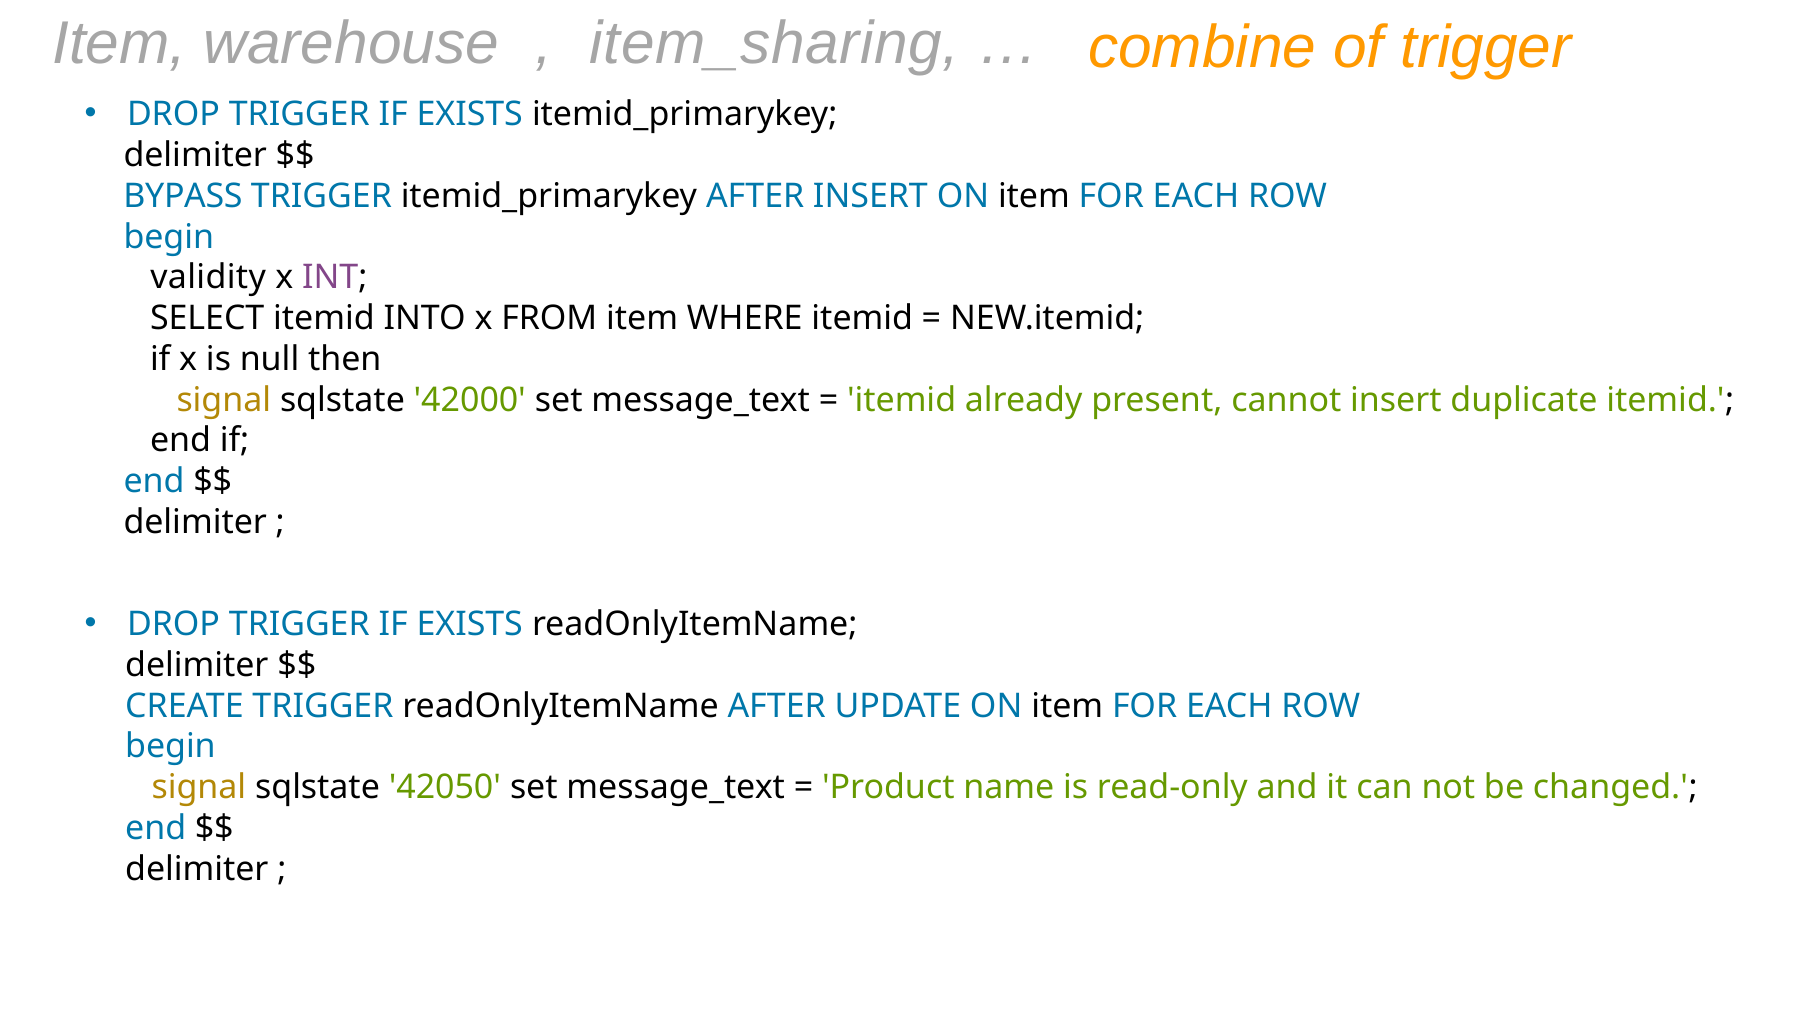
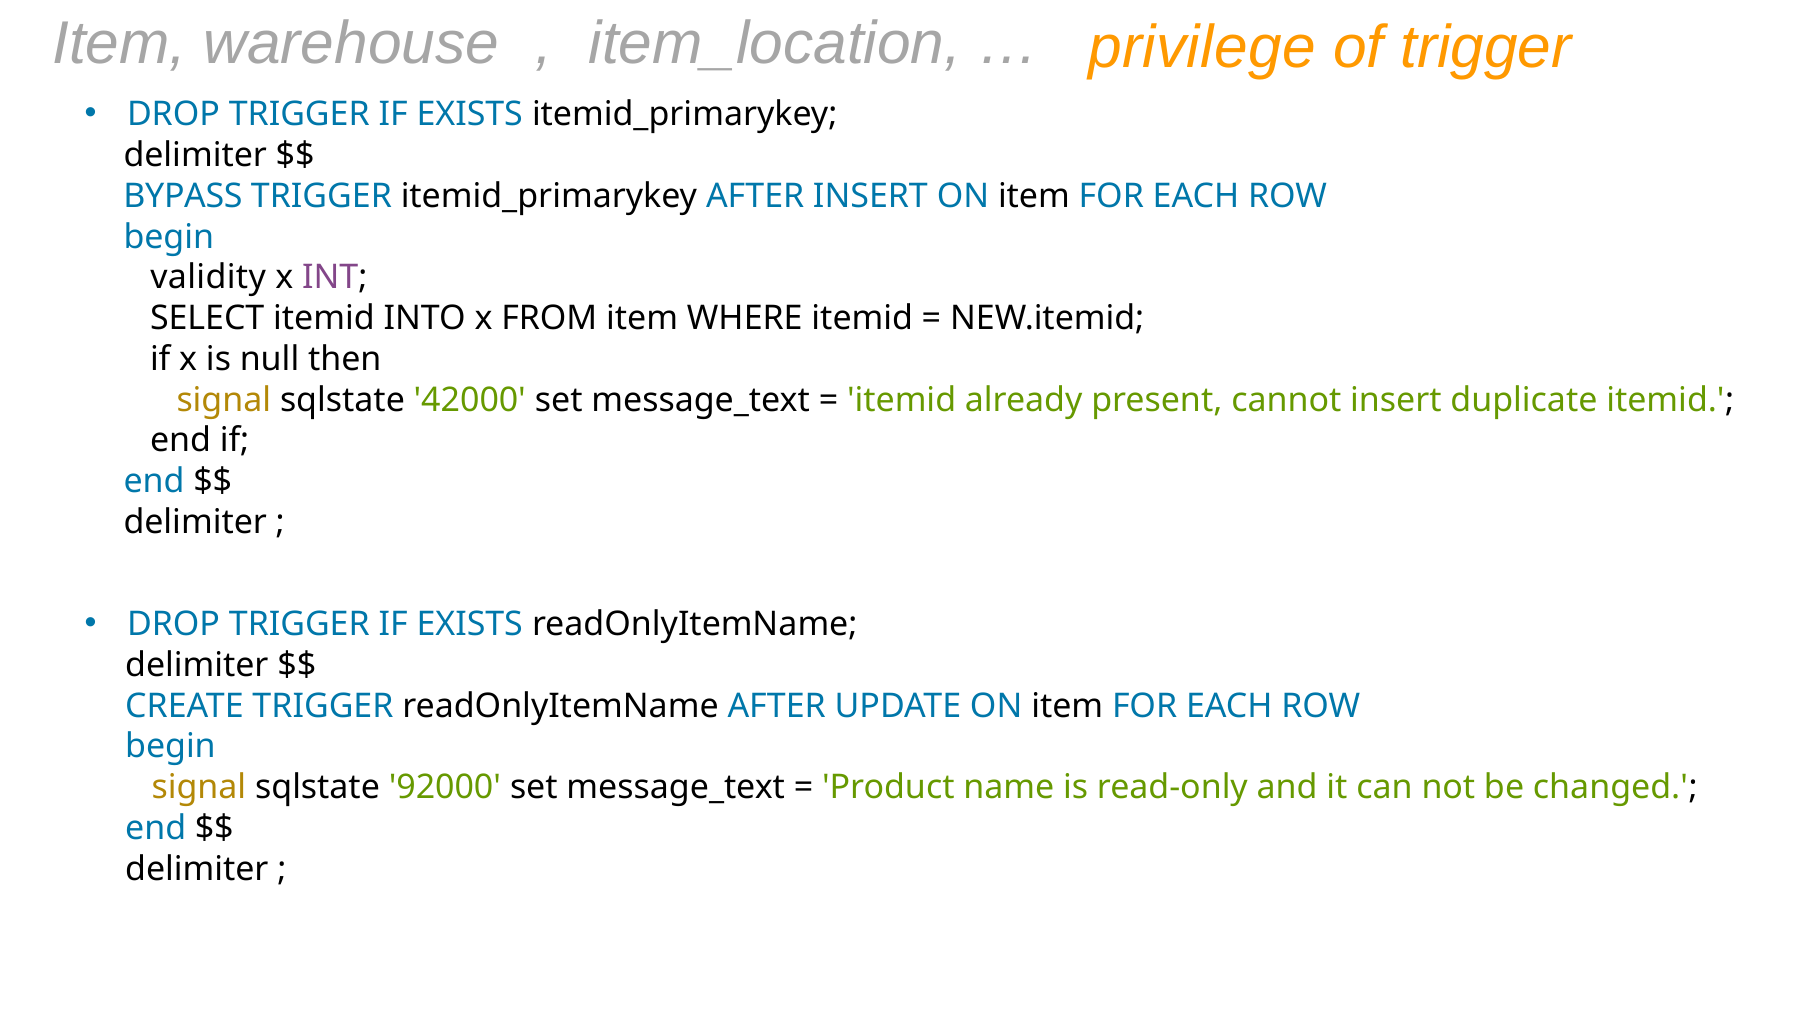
item_sharing: item_sharing -> item_location
combine: combine -> privilege
42050: 42050 -> 92000
